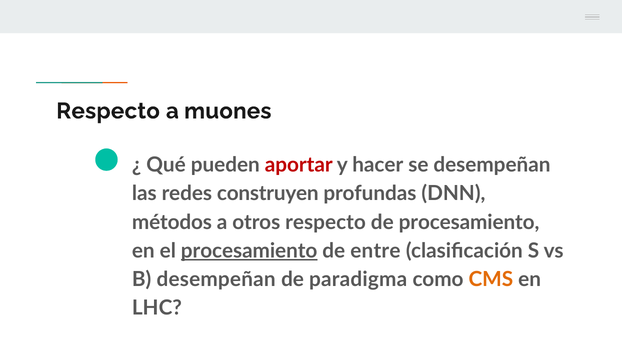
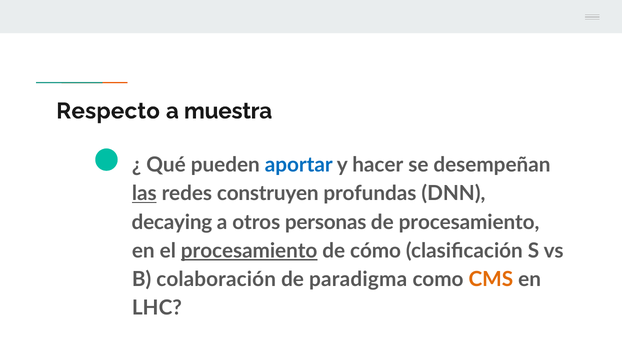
muones: muones -> muestra
aportar colour: red -> blue
las underline: none -> present
métodos: métodos -> decaying
otros respecto: respecto -> personas
entre: entre -> cómo
B desempeñan: desempeñan -> colaboración
